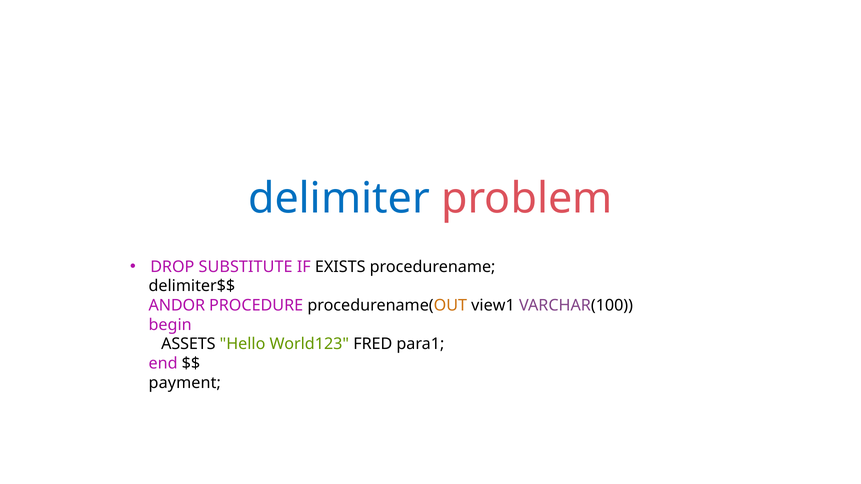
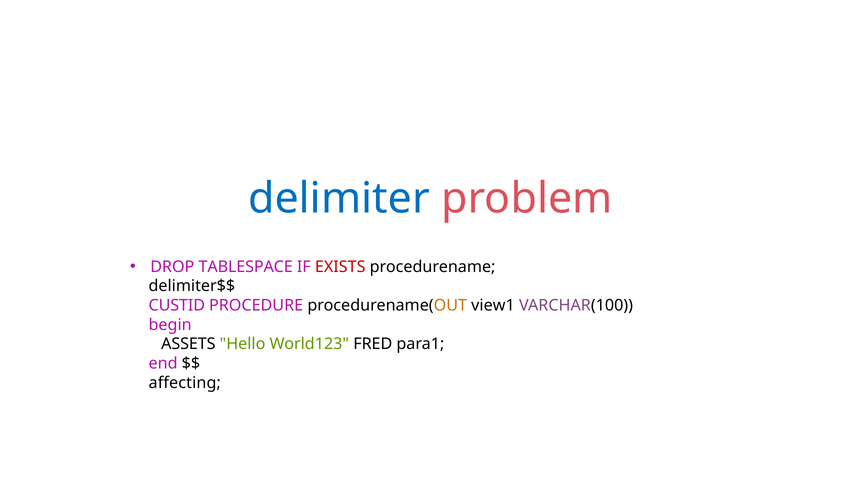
SUBSTITUTE: SUBSTITUTE -> TABLESPACE
EXISTS colour: black -> red
ANDOR: ANDOR -> CUSTID
payment: payment -> affecting
